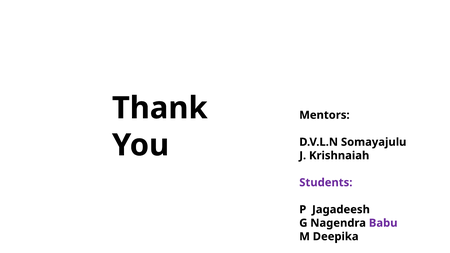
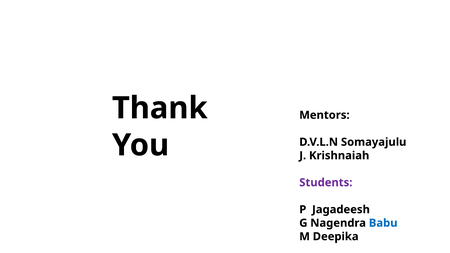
Babu colour: purple -> blue
